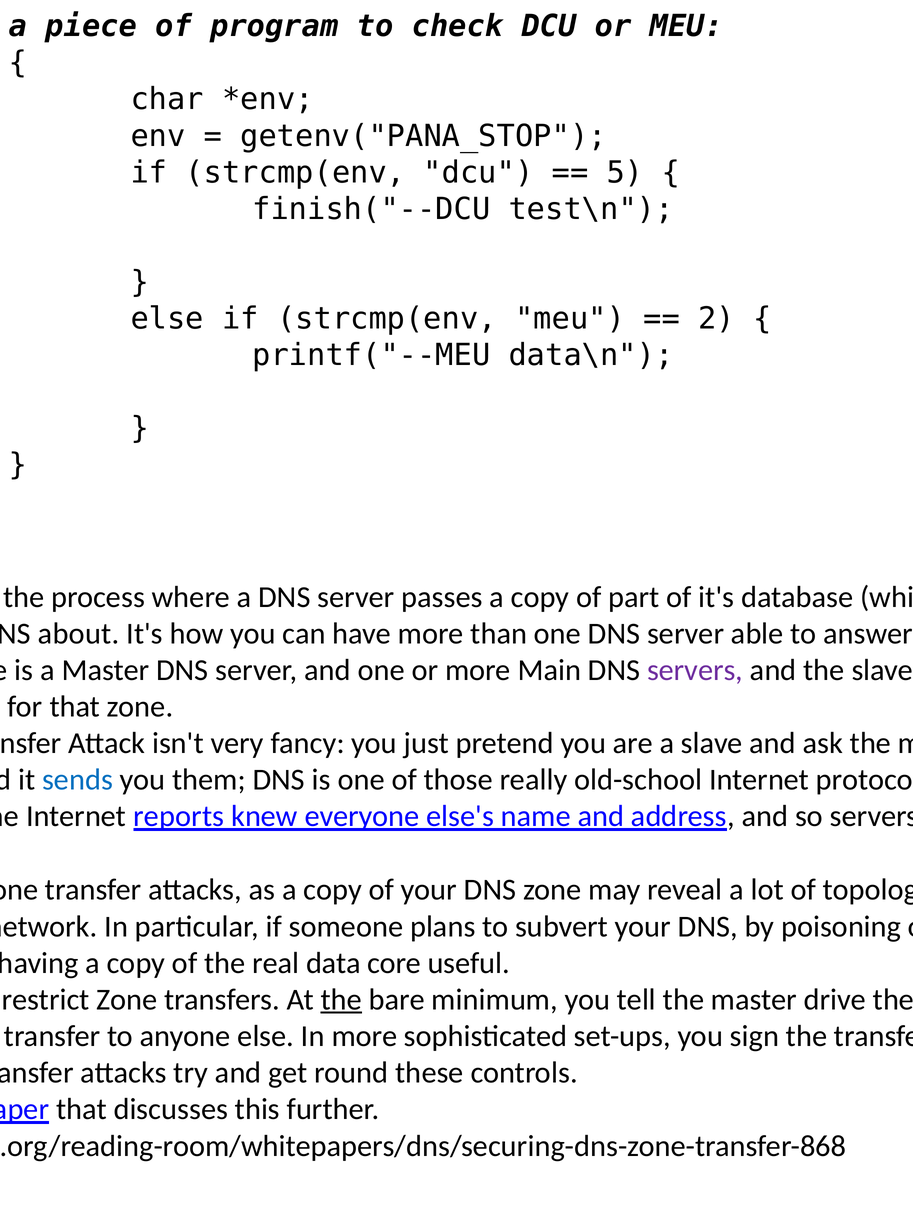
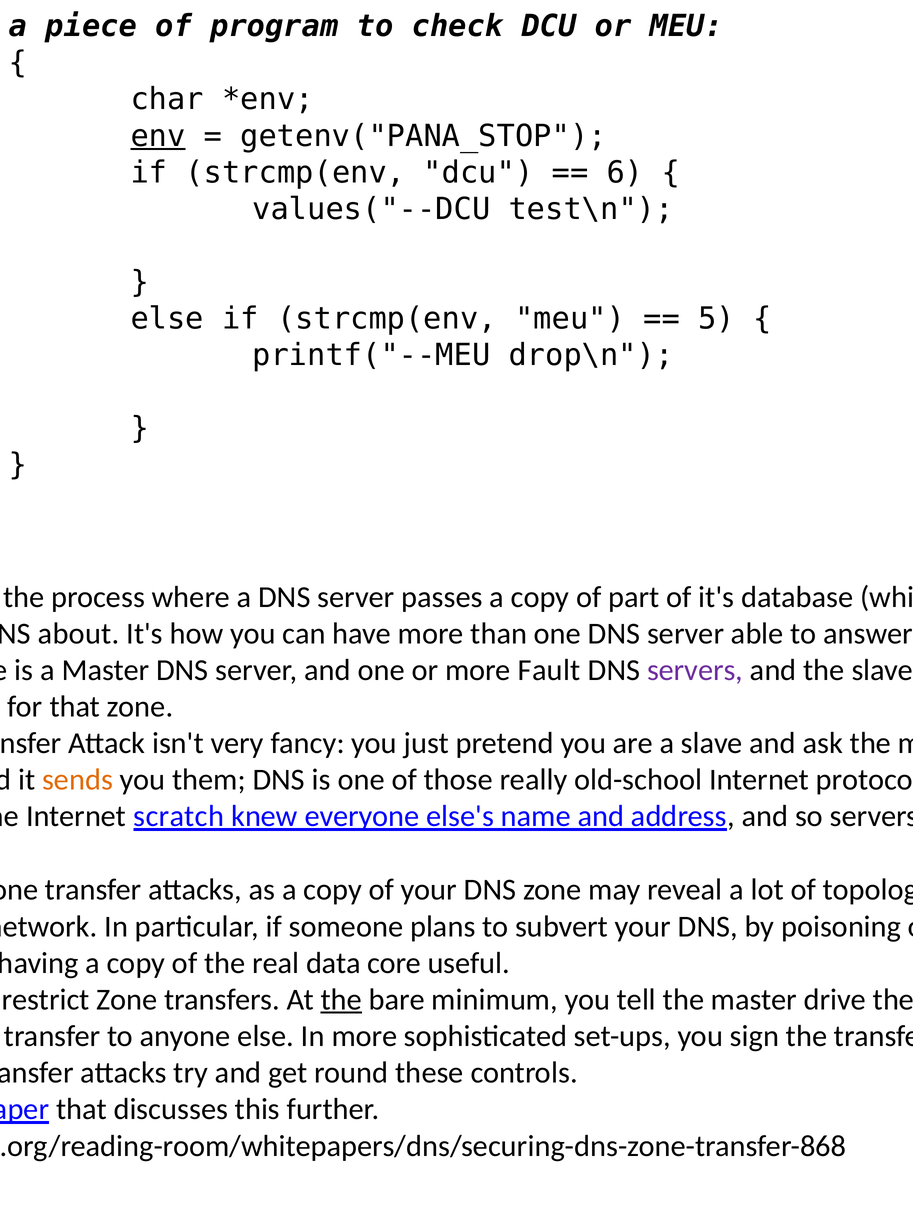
env underline: none -> present
5: 5 -> 6
finish("--DCU: finish("--DCU -> values("--DCU
2: 2 -> 5
data\n: data\n -> drop\n
Main: Main -> Fault
sends colour: blue -> orange
reports: reports -> scratch
